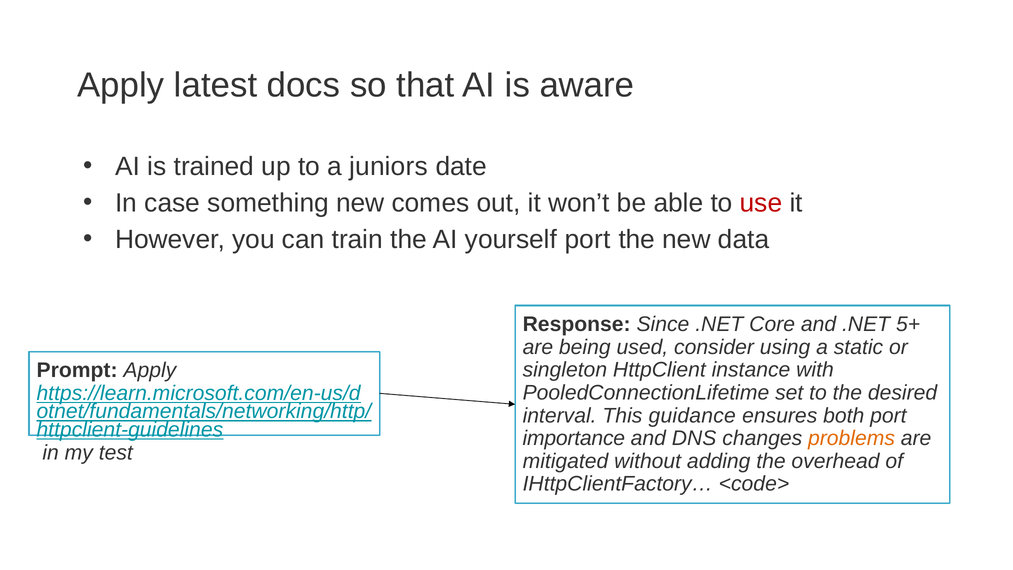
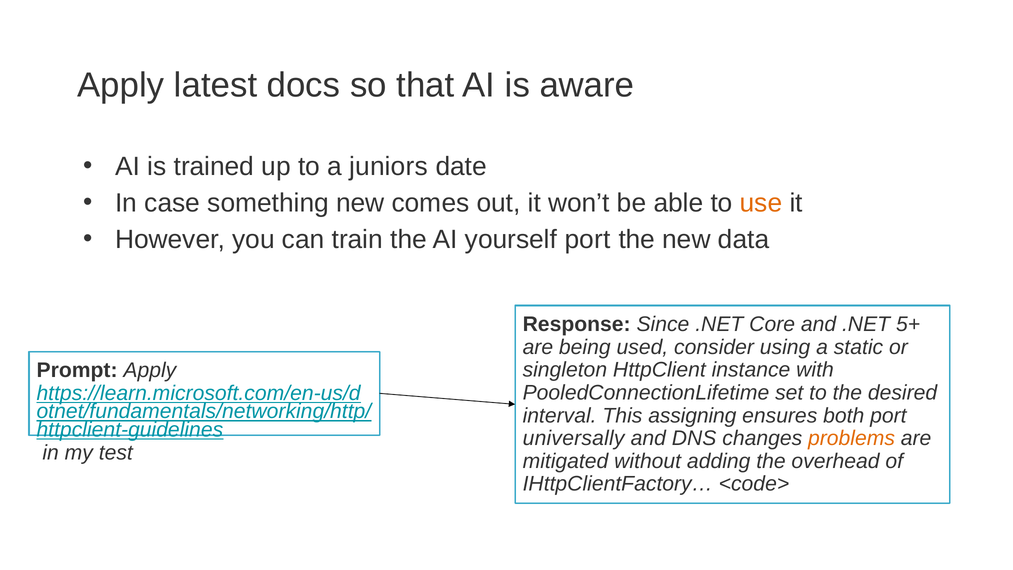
use colour: red -> orange
guidance: guidance -> assigning
importance: importance -> universally
